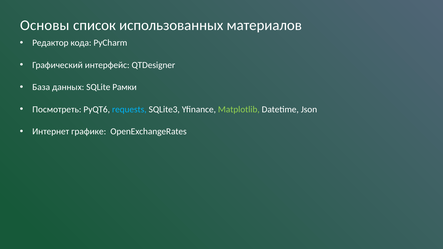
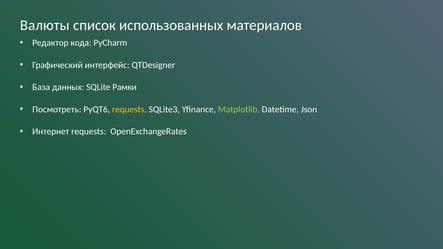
Основы: Основы -> Валюты
requests at (129, 109) colour: light blue -> yellow
Интернет графике: графике -> requests
